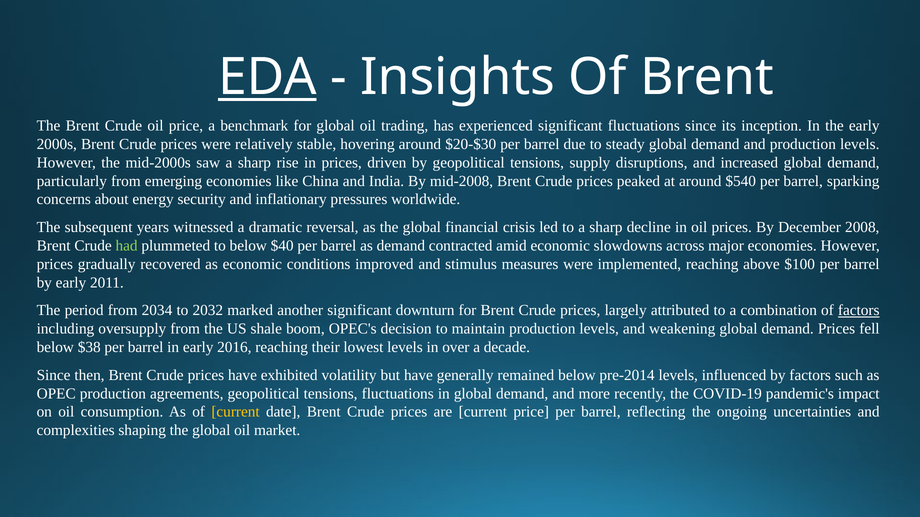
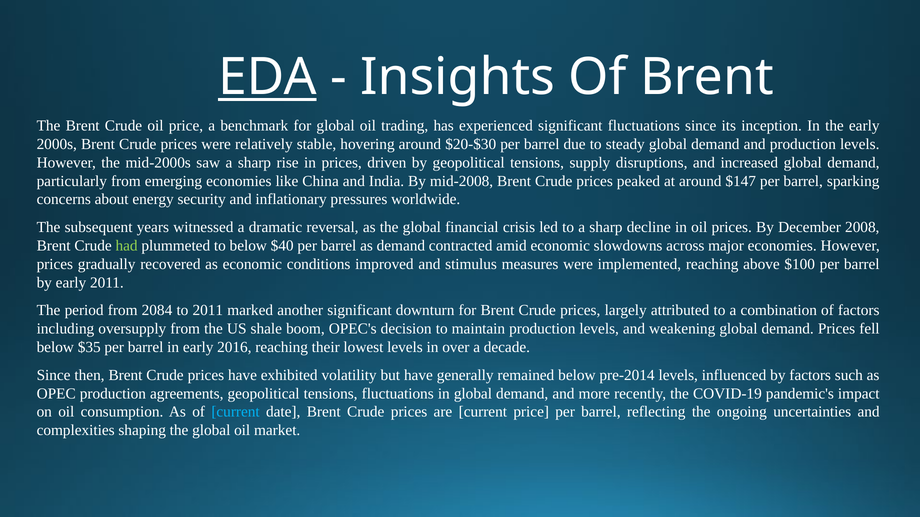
$540: $540 -> $147
2034: 2034 -> 2084
to 2032: 2032 -> 2011
factors at (859, 311) underline: present -> none
$38: $38 -> $35
current at (236, 412) colour: yellow -> light blue
